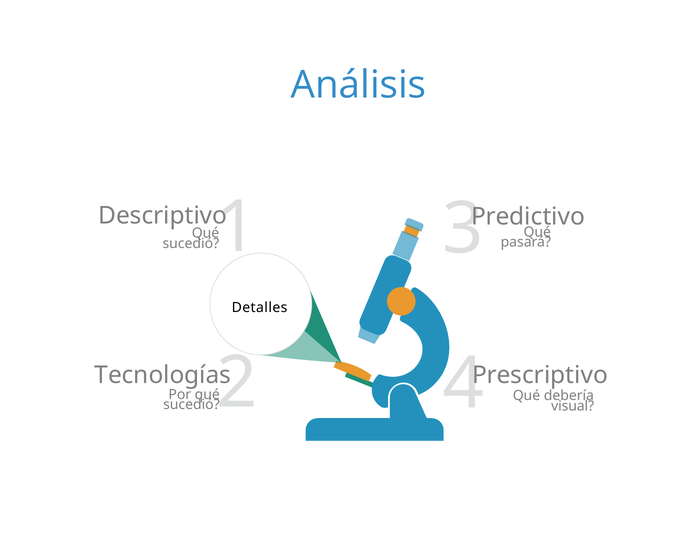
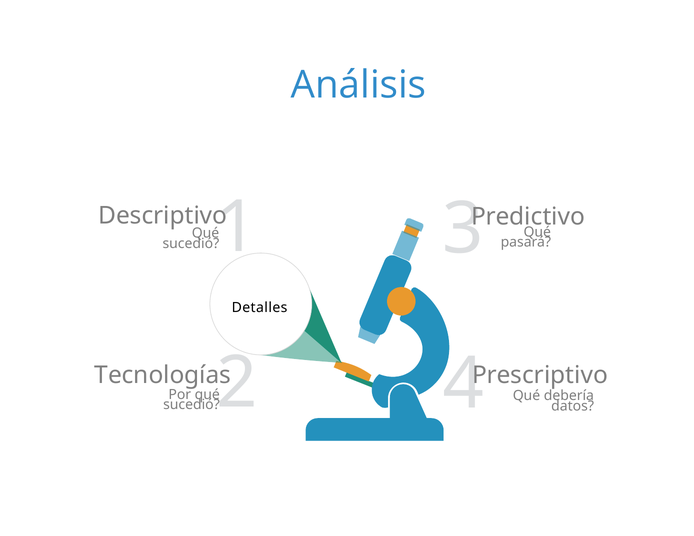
visual: visual -> datos
